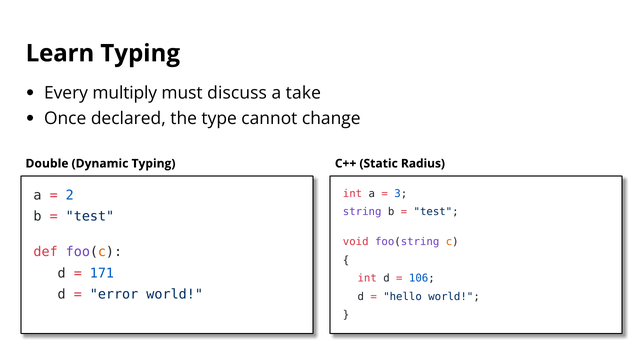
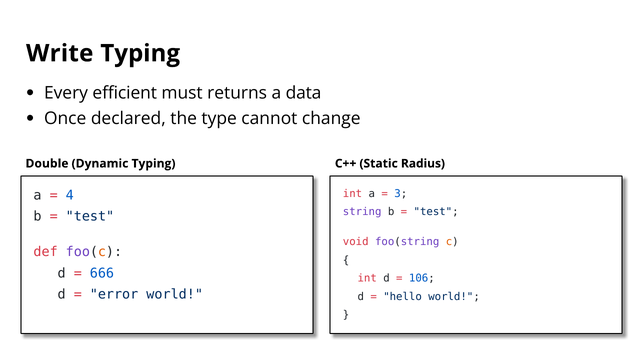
Learn: Learn -> Write
multiply: multiply -> efficient
discuss: discuss -> returns
take: take -> data
2: 2 -> 4
171: 171 -> 666
